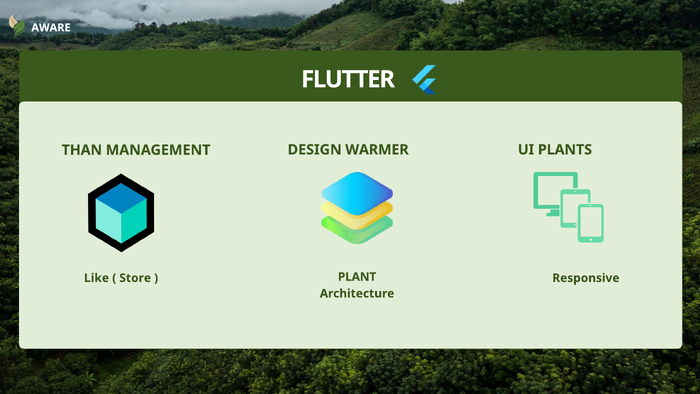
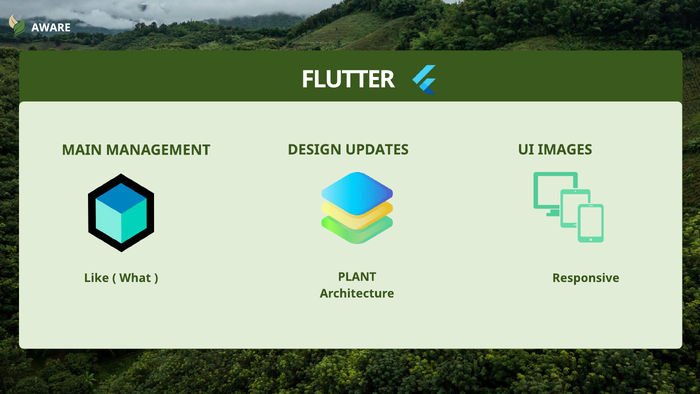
WARMER: WARMER -> UPDATES
PLANTS: PLANTS -> IMAGES
THAN: THAN -> MAIN
Store: Store -> What
